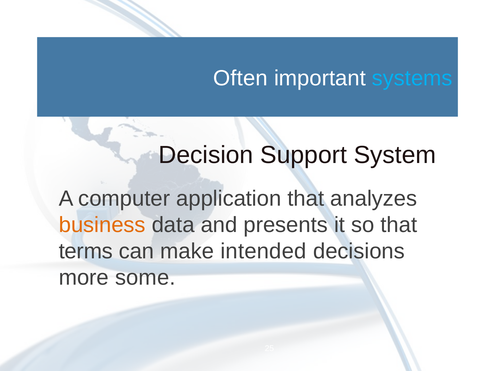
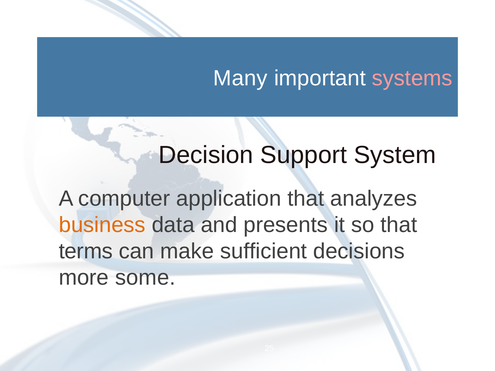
Often: Often -> Many
systems colour: light blue -> pink
intended: intended -> sufficient
